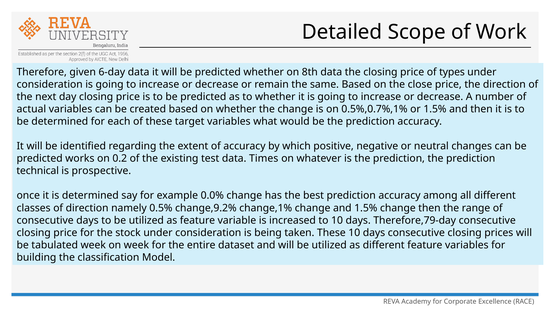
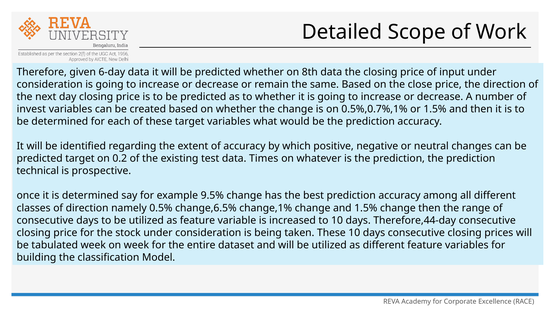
types: types -> input
actual: actual -> invest
predicted works: works -> target
0.0%: 0.0% -> 9.5%
change,9.2%: change,9.2% -> change,6.5%
Therefore,79-day: Therefore,79-day -> Therefore,44-day
